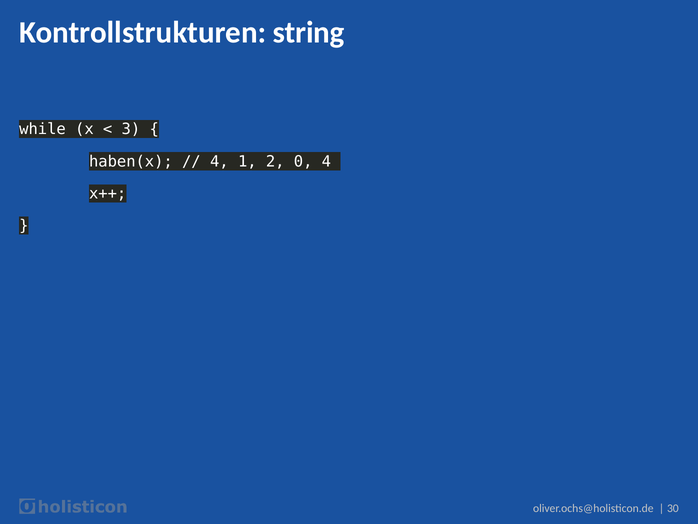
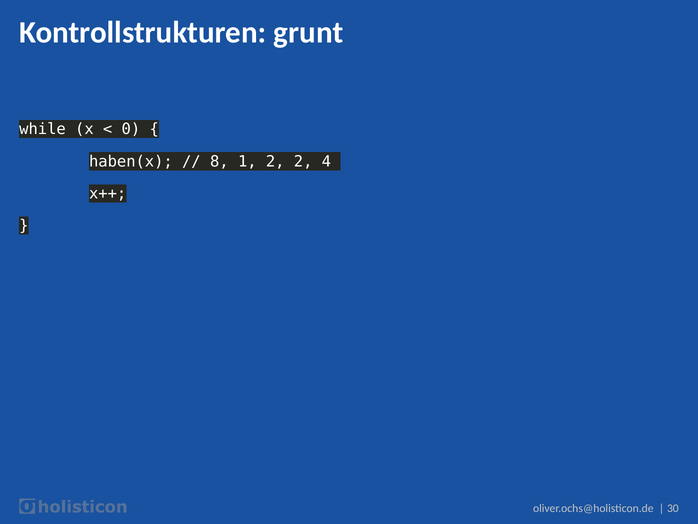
string: string -> grunt
3: 3 -> 0
4 at (219, 161): 4 -> 8
2 0: 0 -> 2
